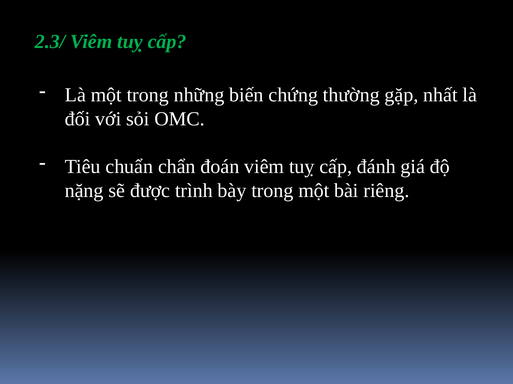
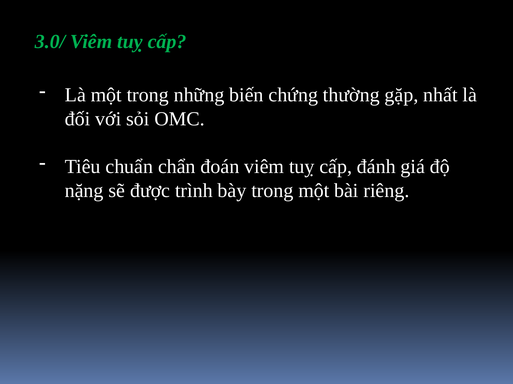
2.3/: 2.3/ -> 3.0/
